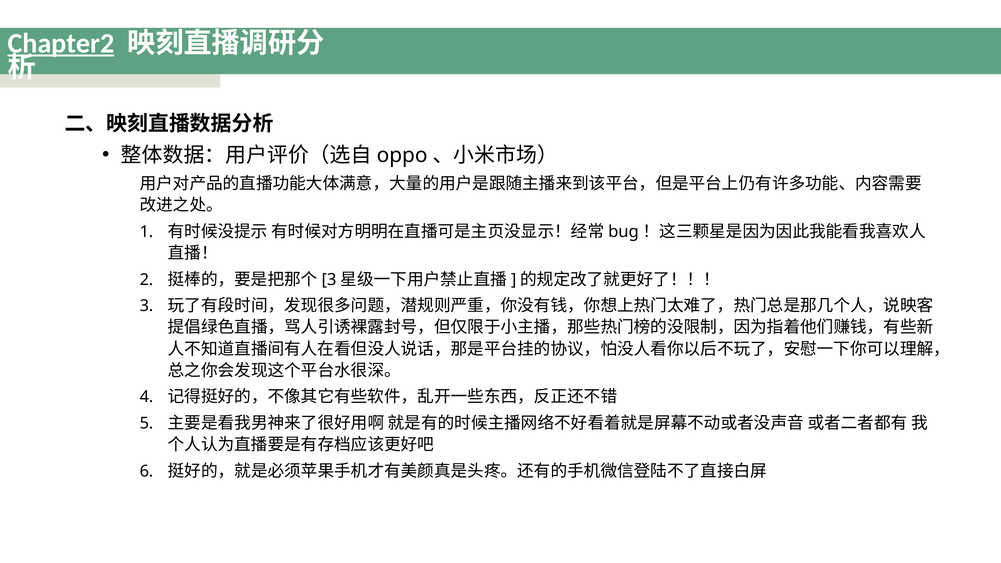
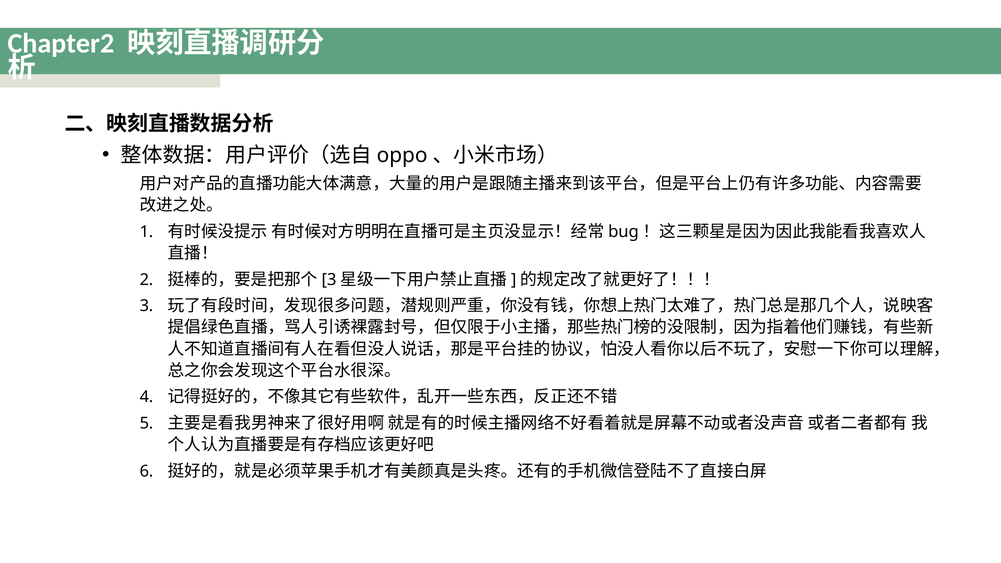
Chapter2 underline: present -> none
